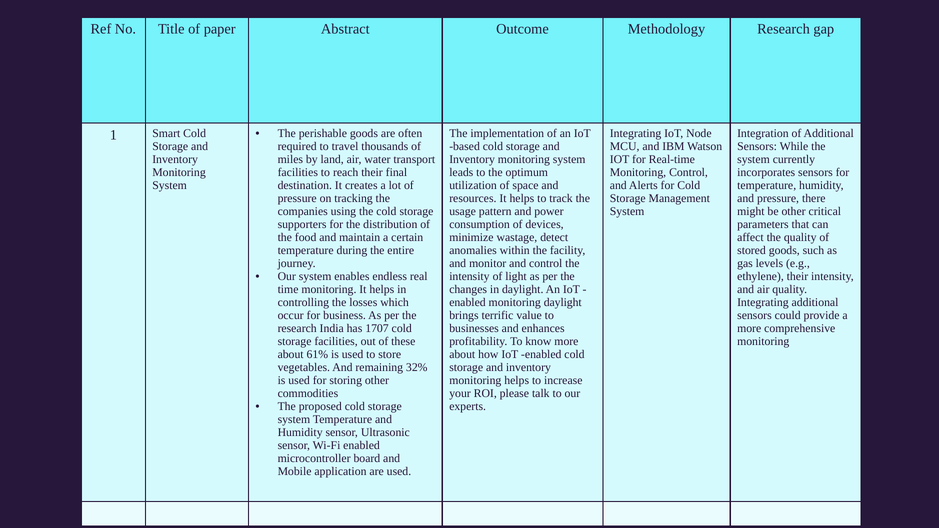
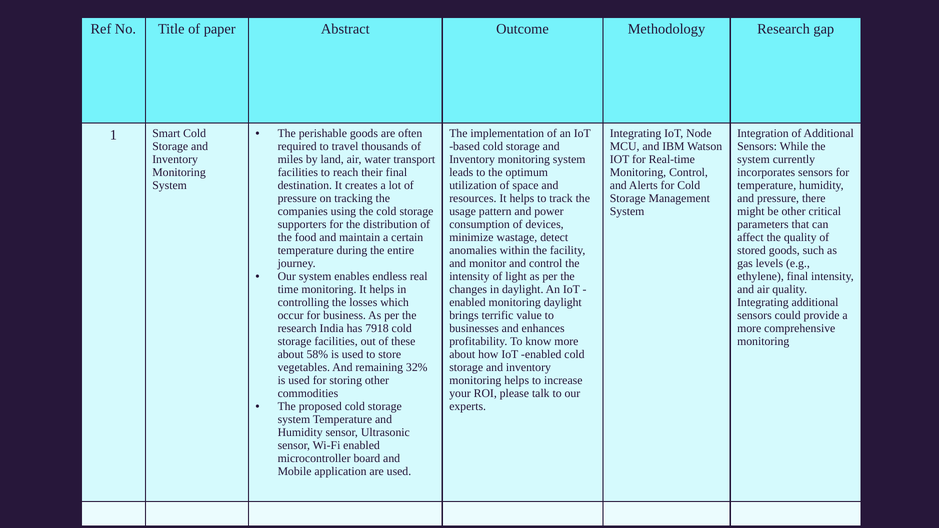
ethylene their: their -> final
1707: 1707 -> 7918
61%: 61% -> 58%
